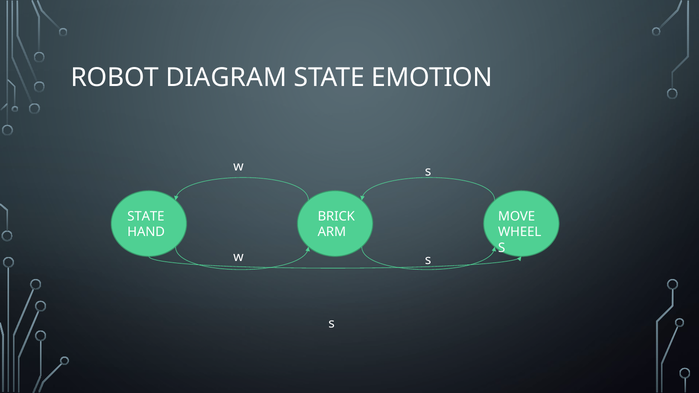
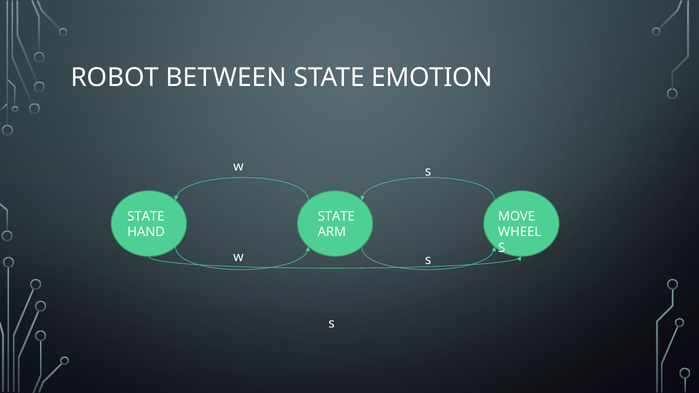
DIAGRAM: DIAGRAM -> BETWEEN
BRICK at (336, 216): BRICK -> STATE
